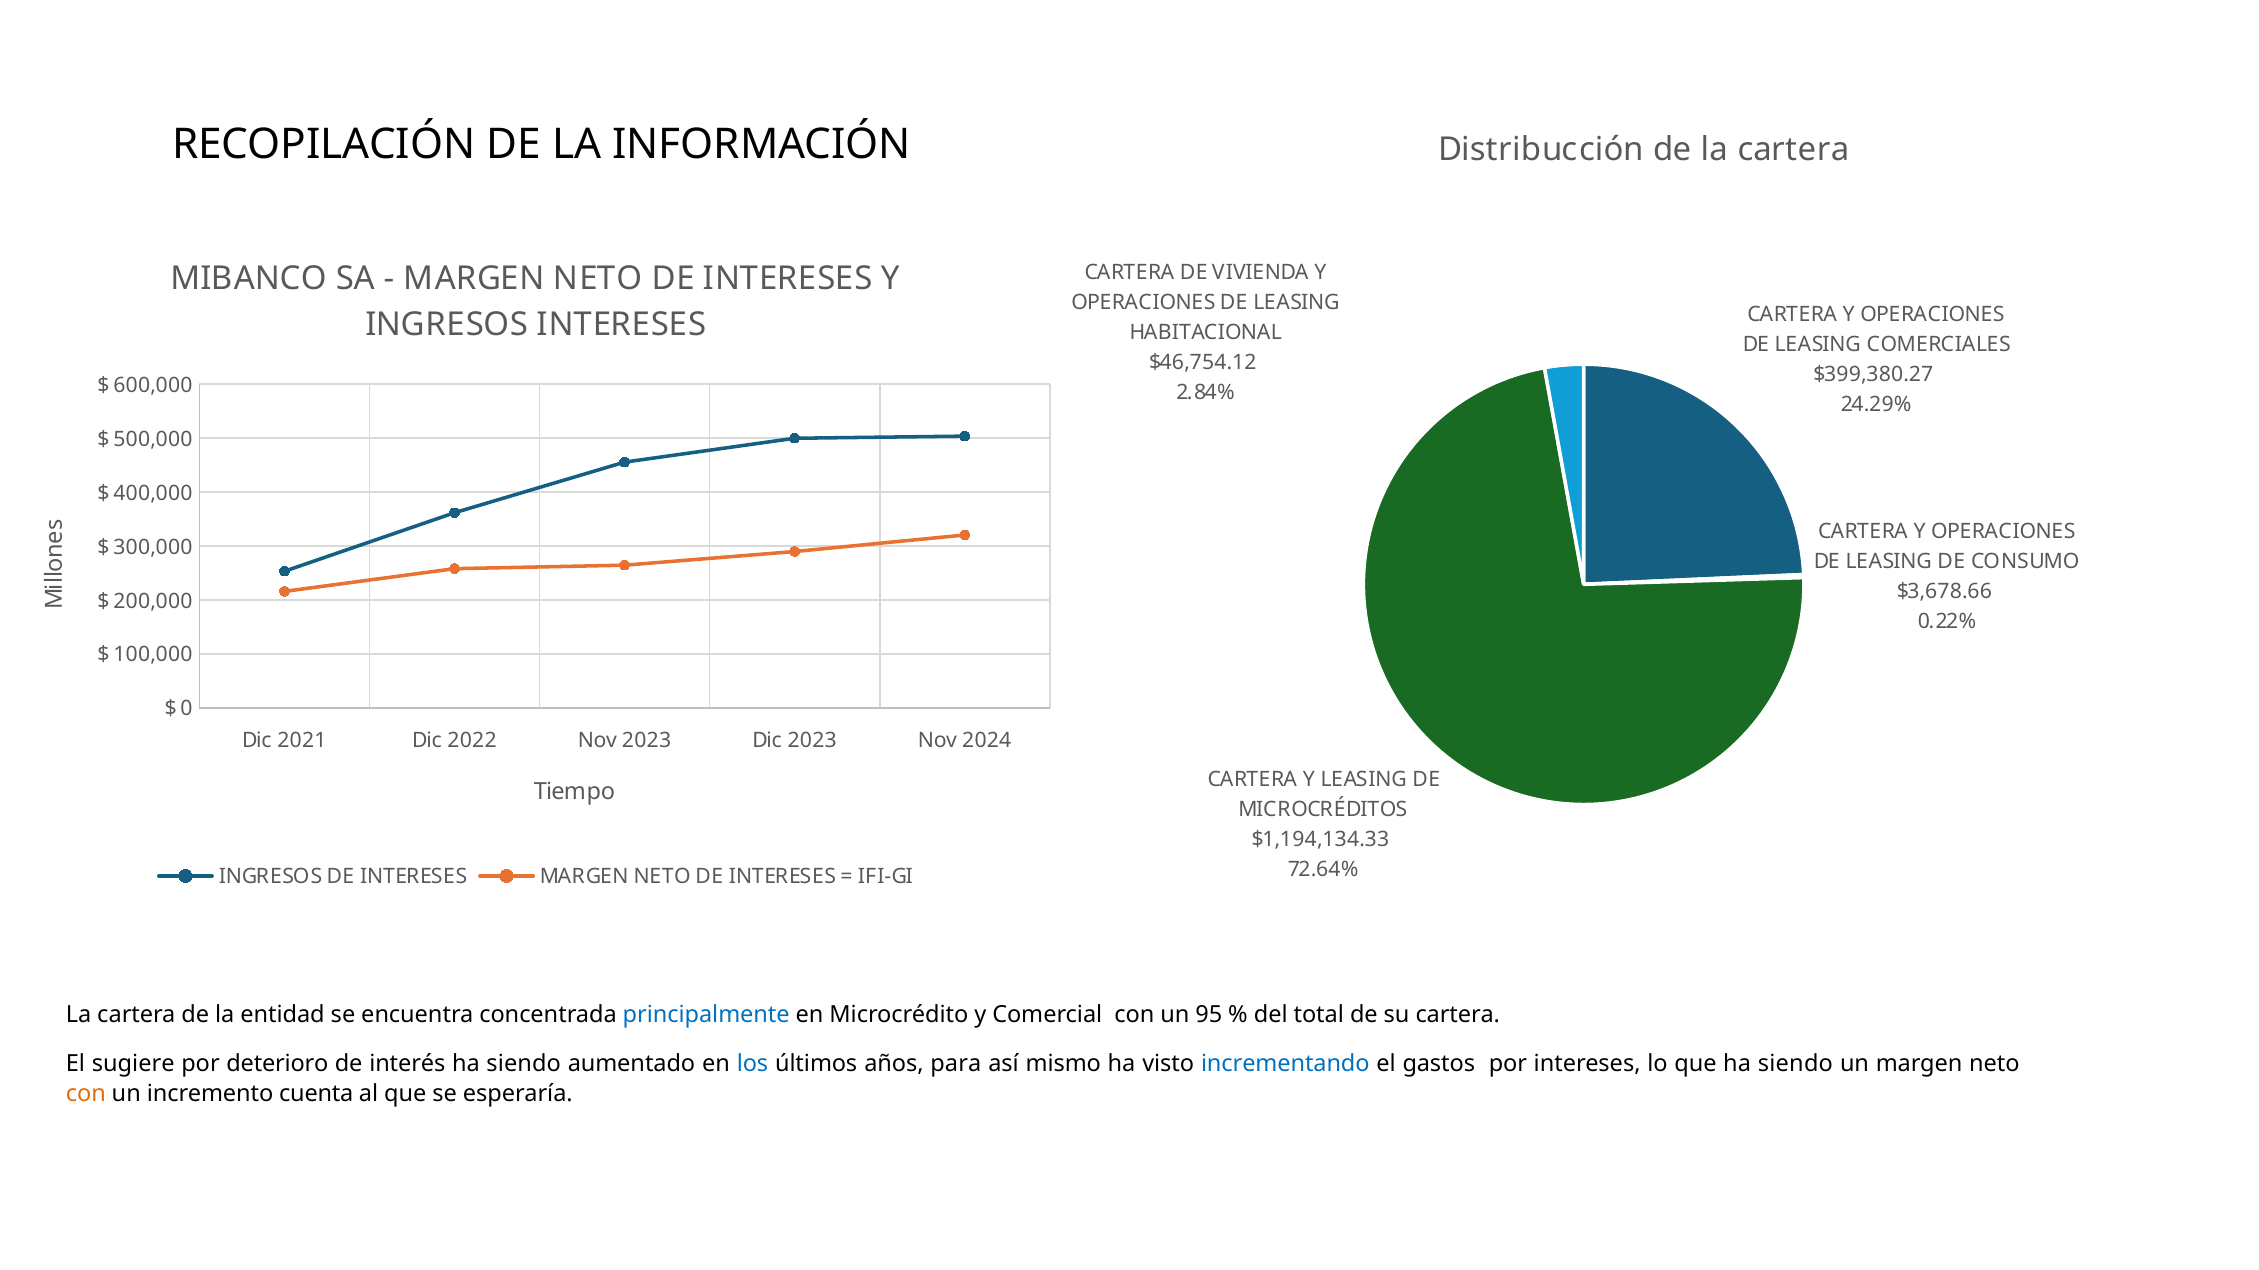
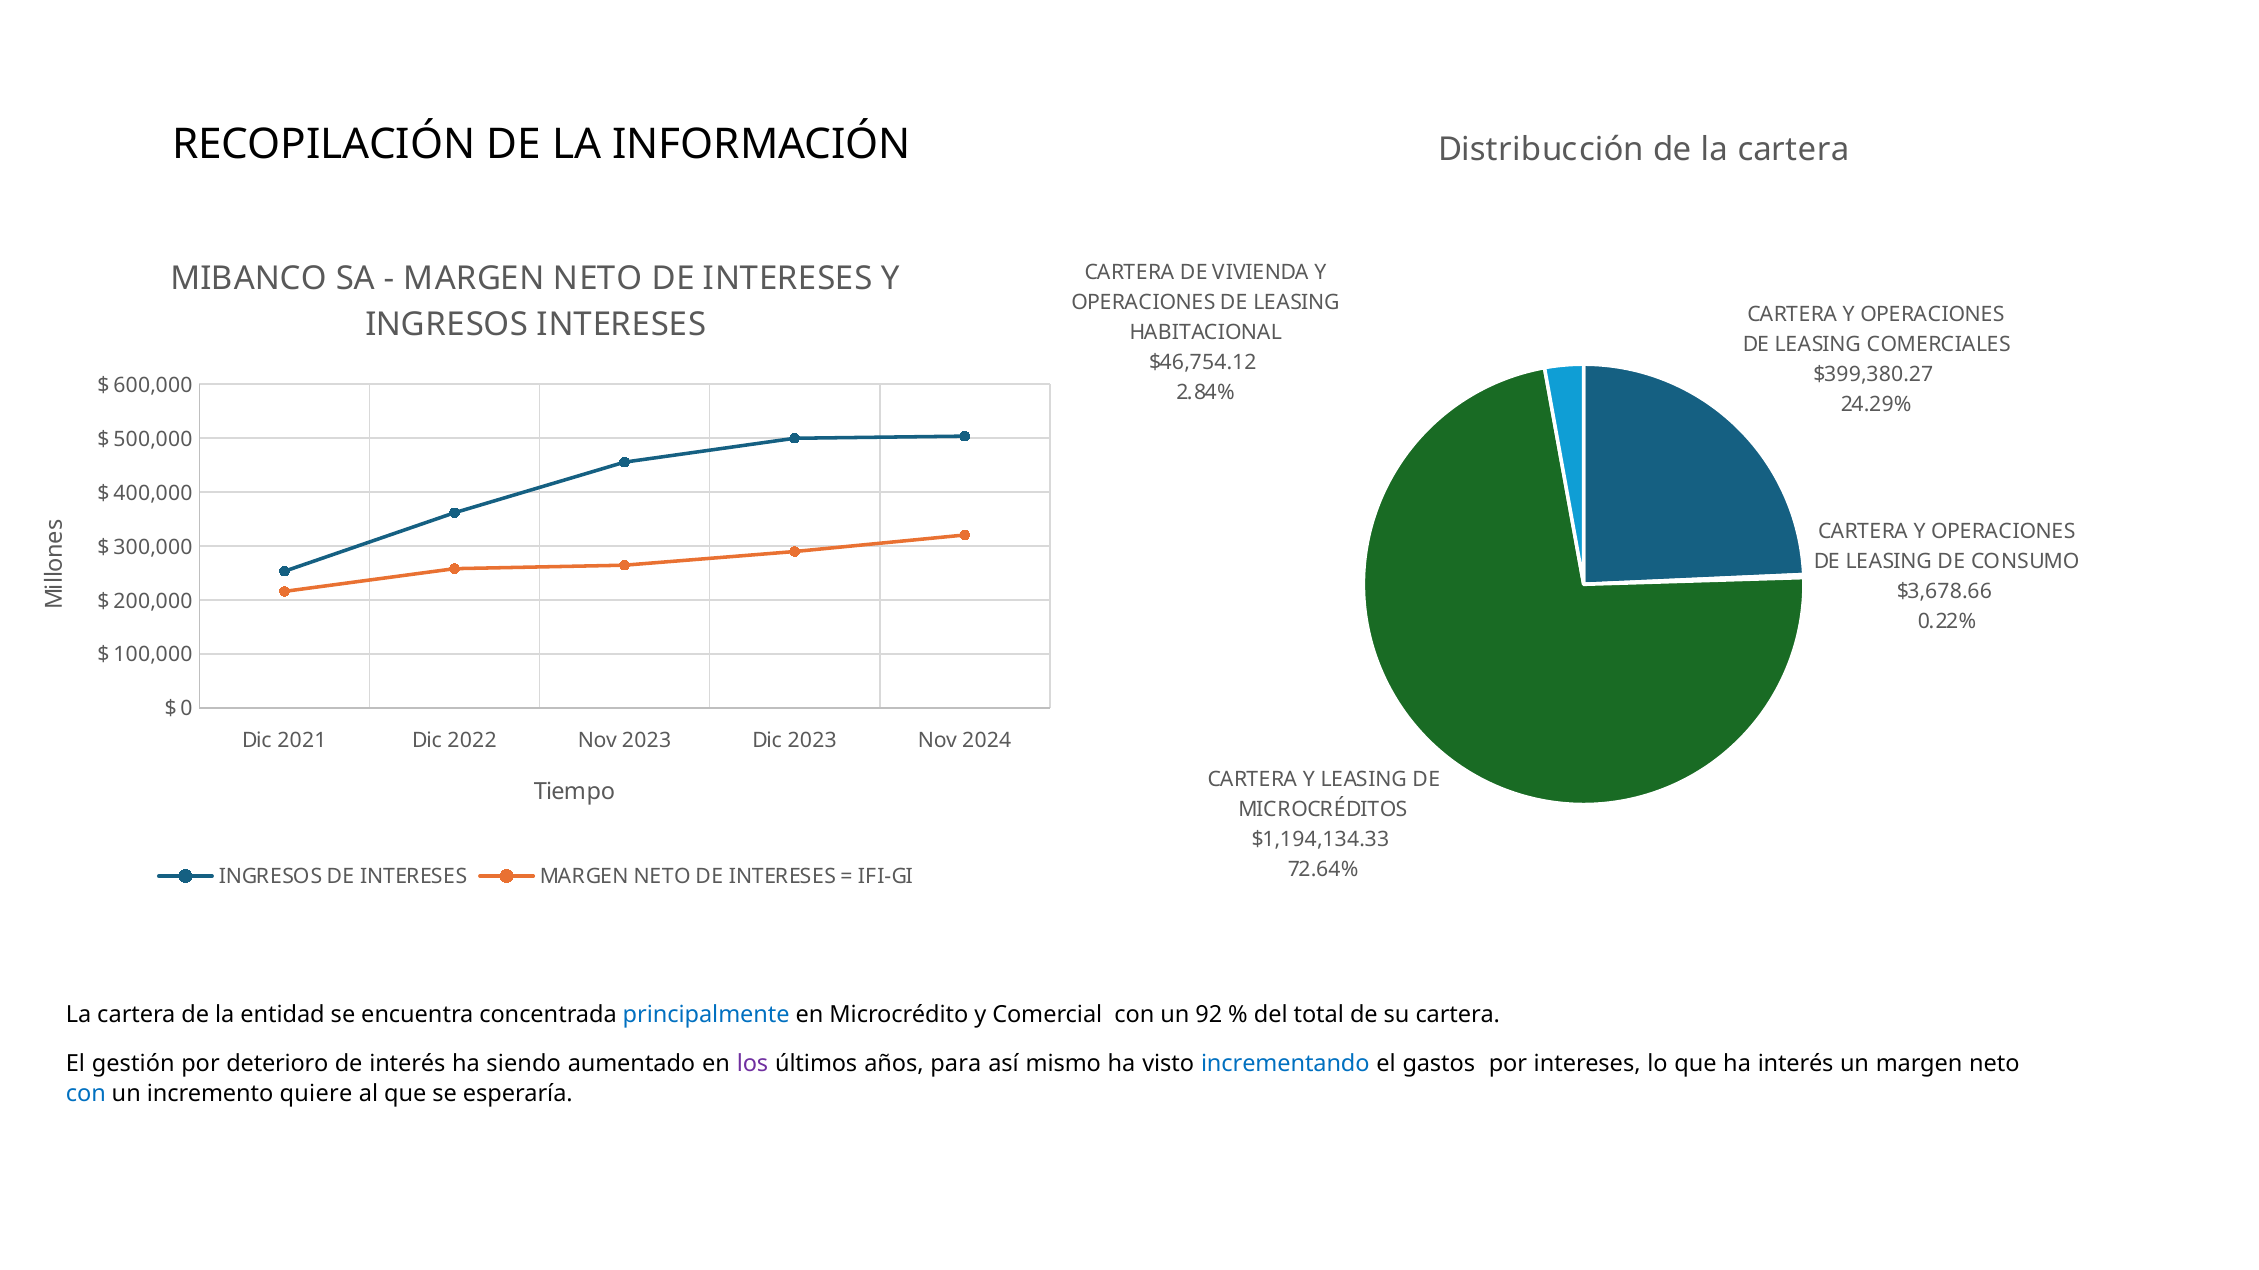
95: 95 -> 92
sugiere: sugiere -> gestión
los colour: blue -> purple
que ha siendo: siendo -> interés
con at (86, 1095) colour: orange -> blue
cuenta: cuenta -> quiere
